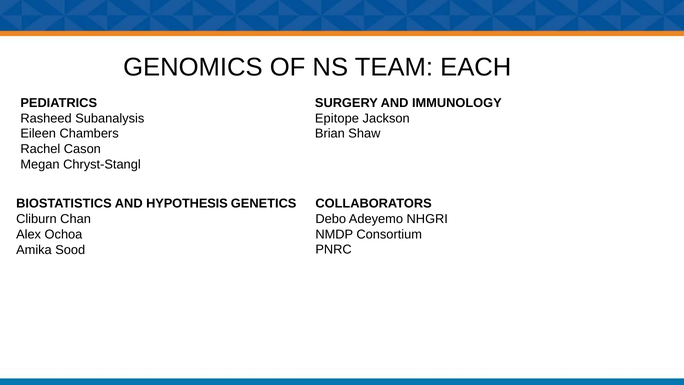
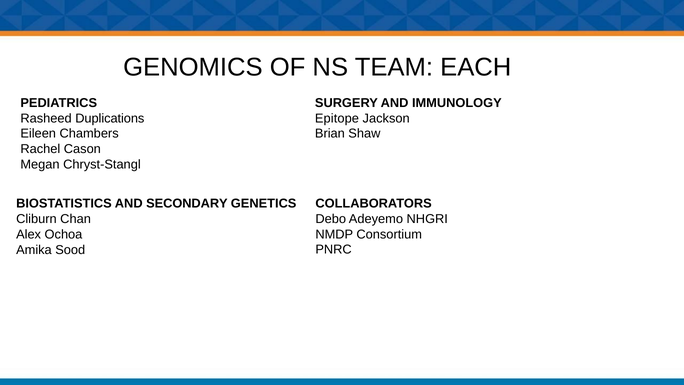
Subanalysis: Subanalysis -> Duplications
HYPOTHESIS: HYPOTHESIS -> SECONDARY
